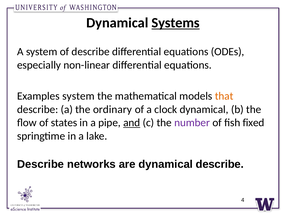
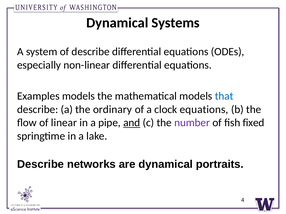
Systems underline: present -> none
Examples system: system -> models
that colour: orange -> blue
clock dynamical: dynamical -> equations
states: states -> linear
dynamical describe: describe -> portraits
